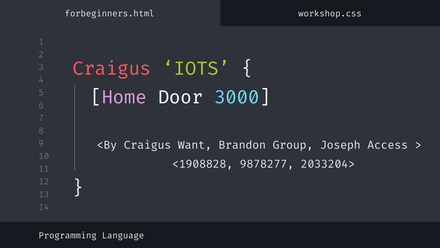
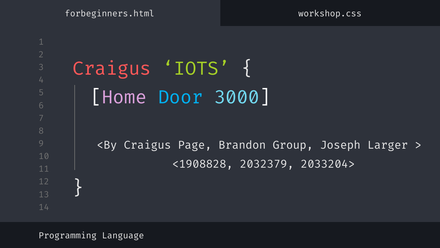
Door colour: white -> light blue
Want: Want -> Page
Access: Access -> Larger
9878277: 9878277 -> 2032379
